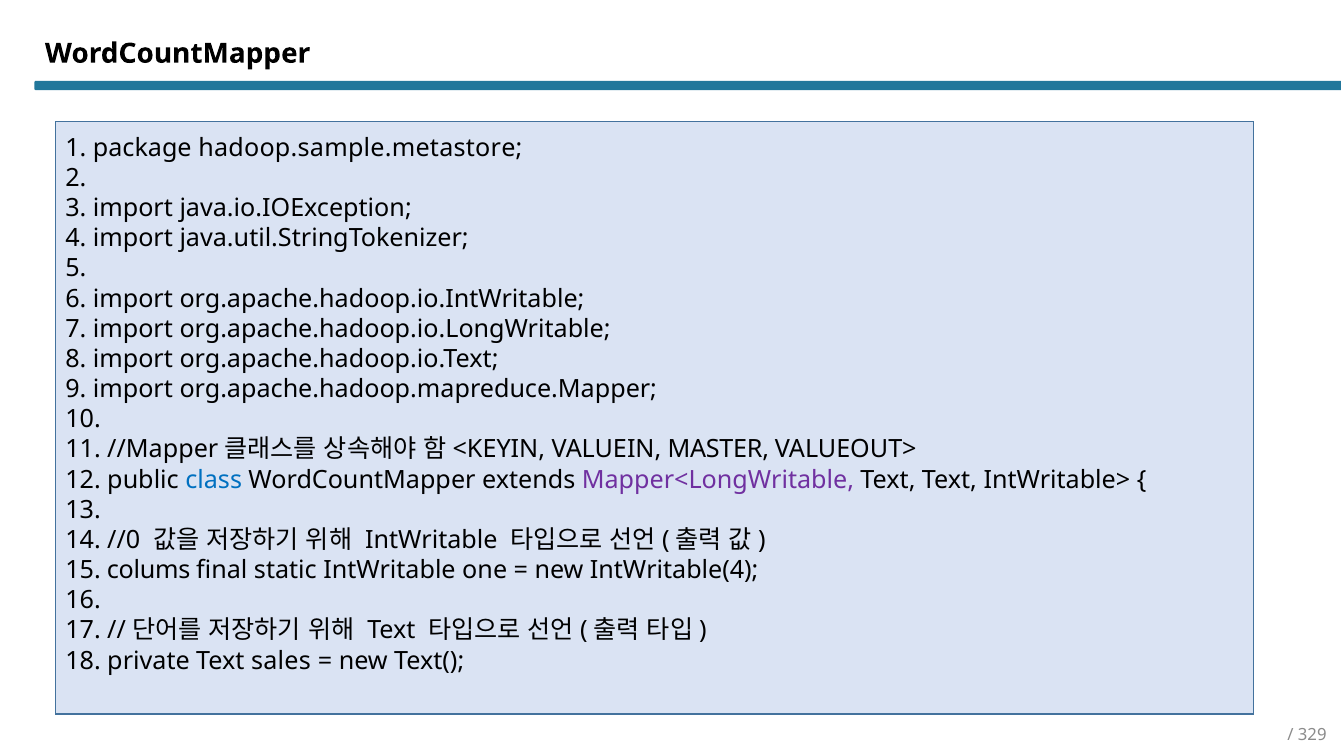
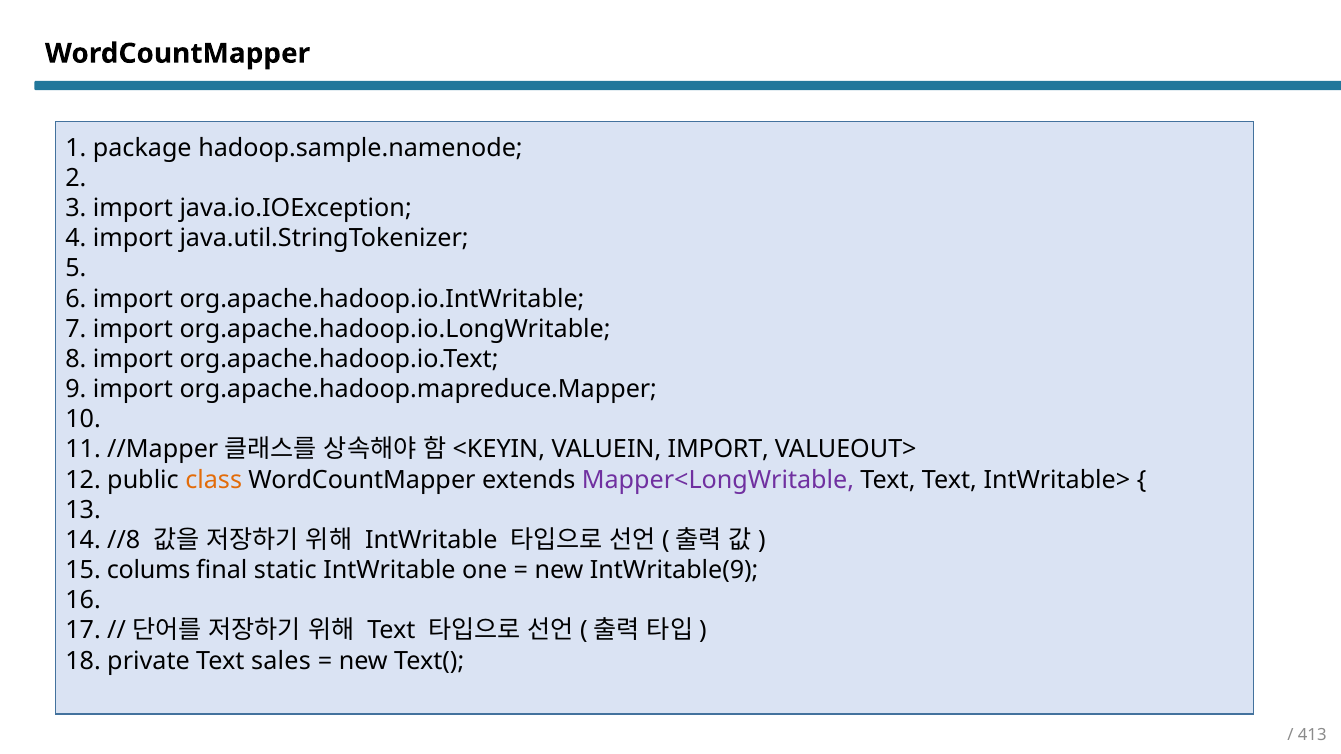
hadoop.sample.metastore: hadoop.sample.metastore -> hadoop.sample.namenode
VALUEIN MASTER: MASTER -> IMPORT
class colour: blue -> orange
//0: //0 -> //8
IntWritable(4: IntWritable(4 -> IntWritable(9
329: 329 -> 413
